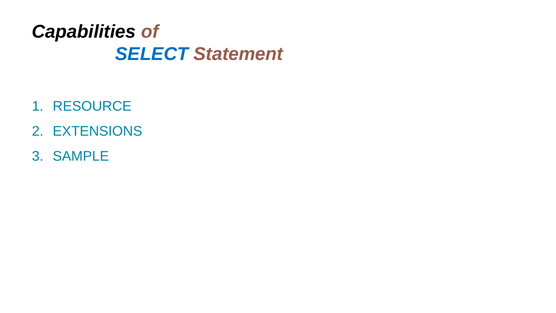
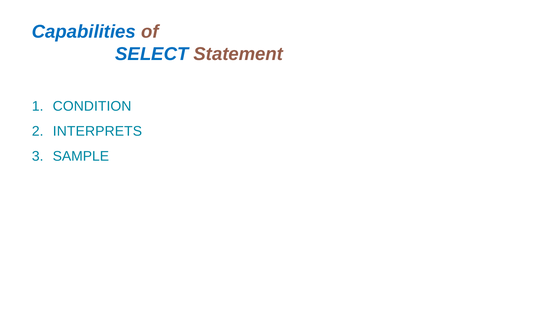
Capabilities colour: black -> blue
RESOURCE: RESOURCE -> CONDITION
EXTENSIONS: EXTENSIONS -> INTERPRETS
